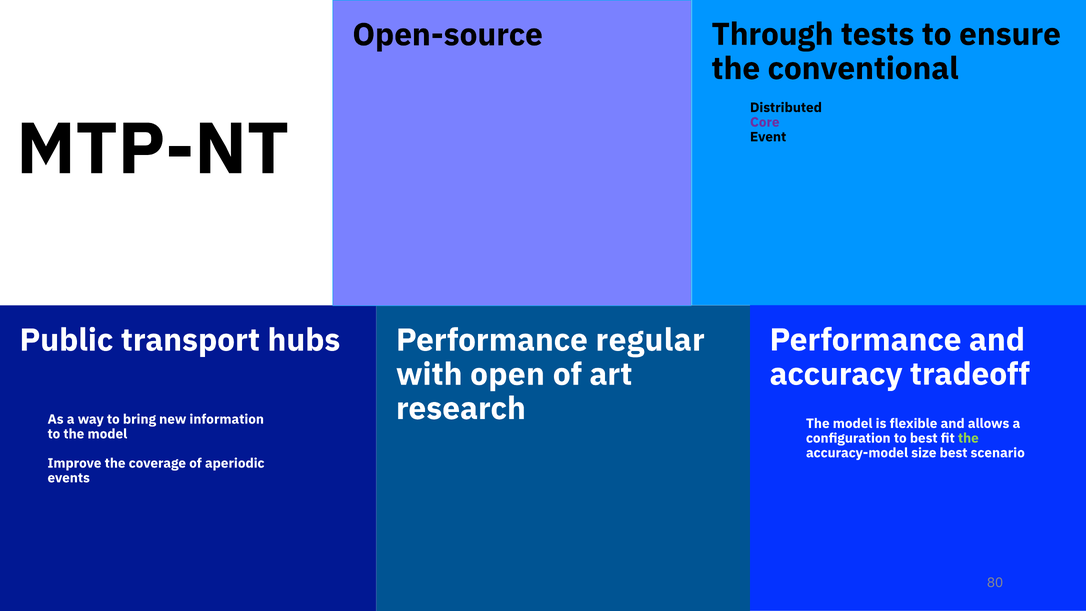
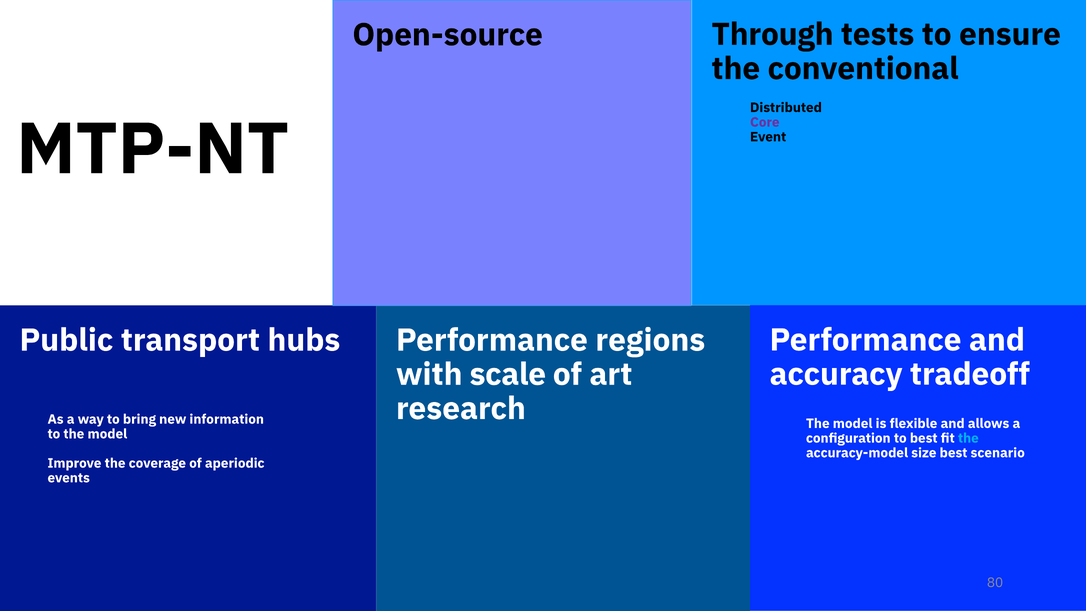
regular: regular -> regions
open: open -> scale
the at (968, 438) colour: light green -> light blue
